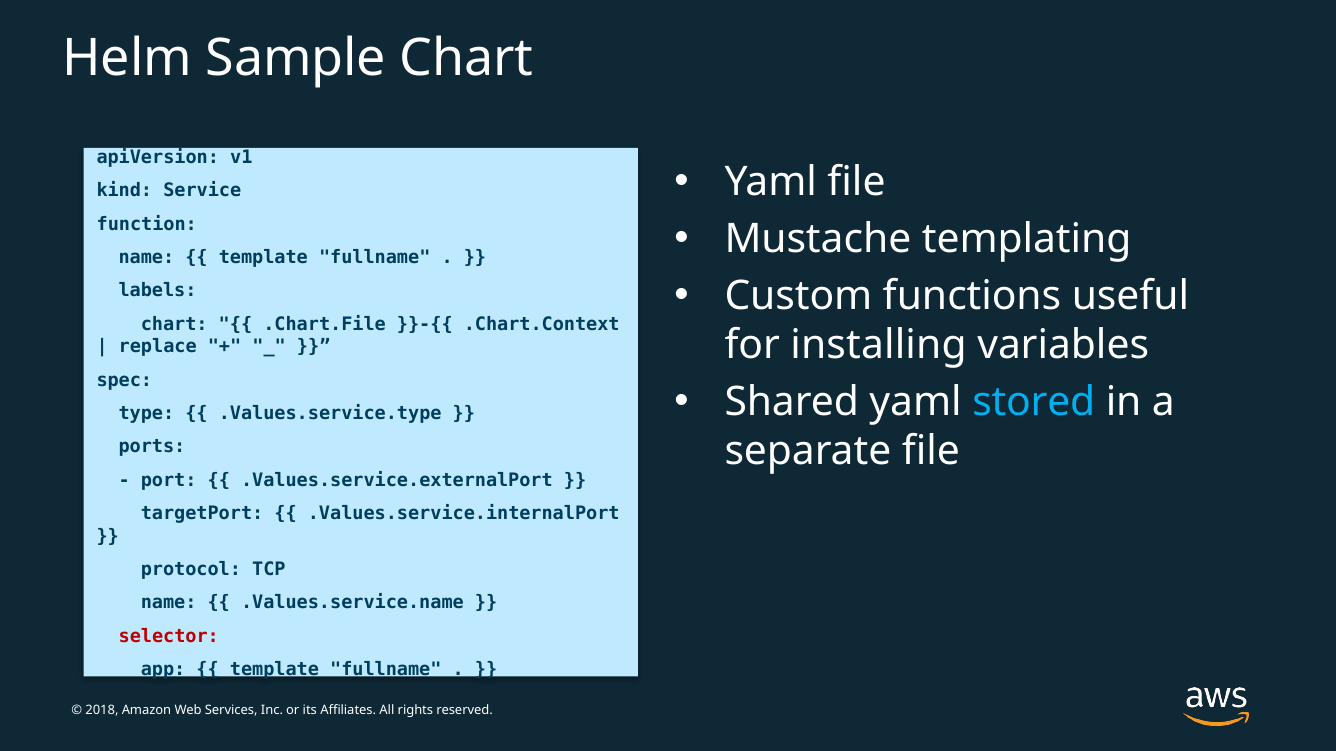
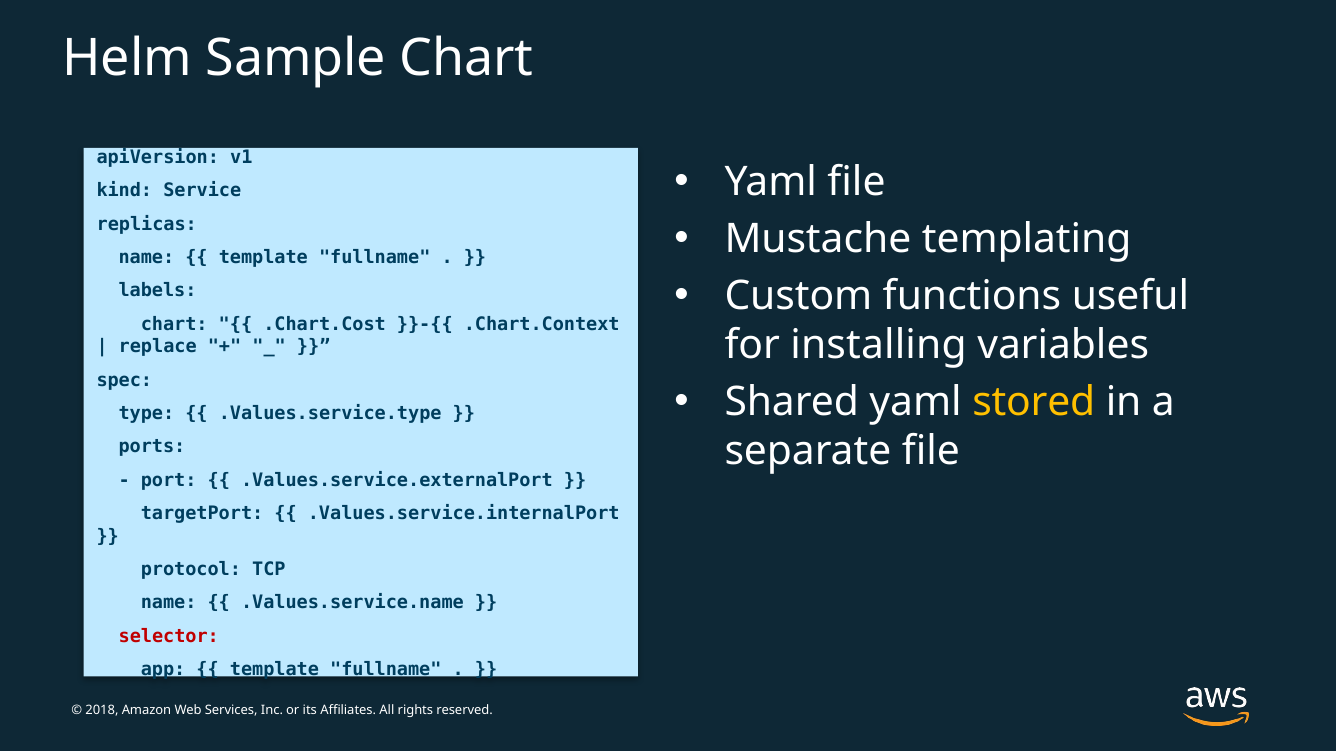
function: function -> replicas
.Chart.File: .Chart.File -> .Chart.Cost
stored colour: light blue -> yellow
